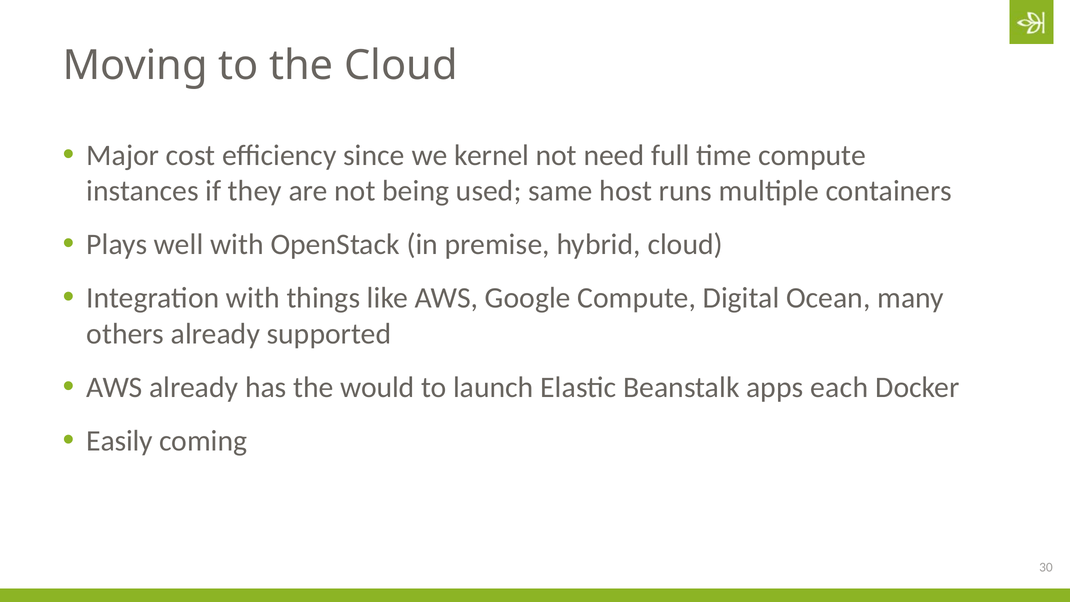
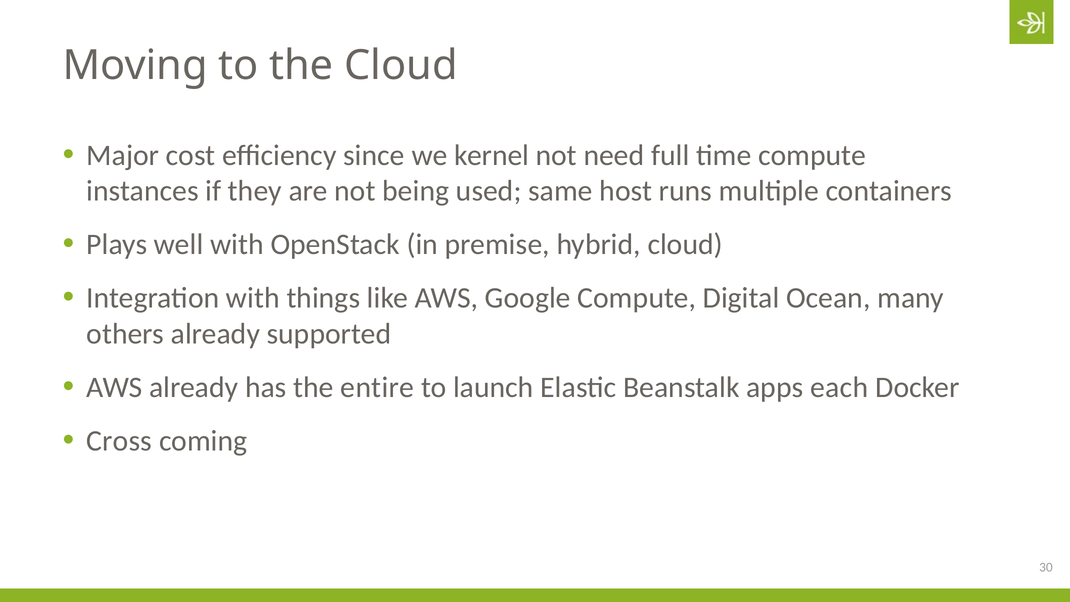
would: would -> entire
Easily: Easily -> Cross
